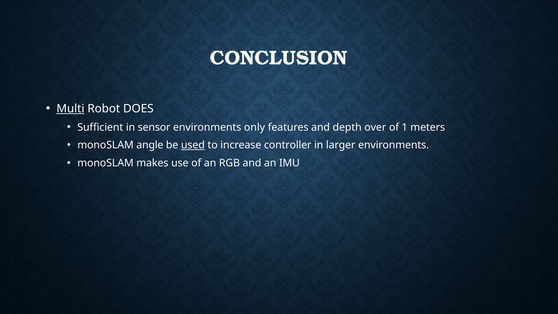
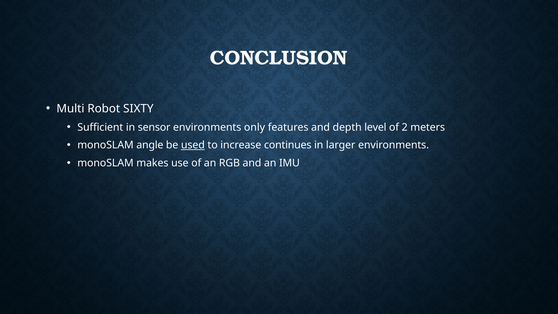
Multi underline: present -> none
DOES: DOES -> SIXTY
over: over -> level
1: 1 -> 2
controller: controller -> continues
